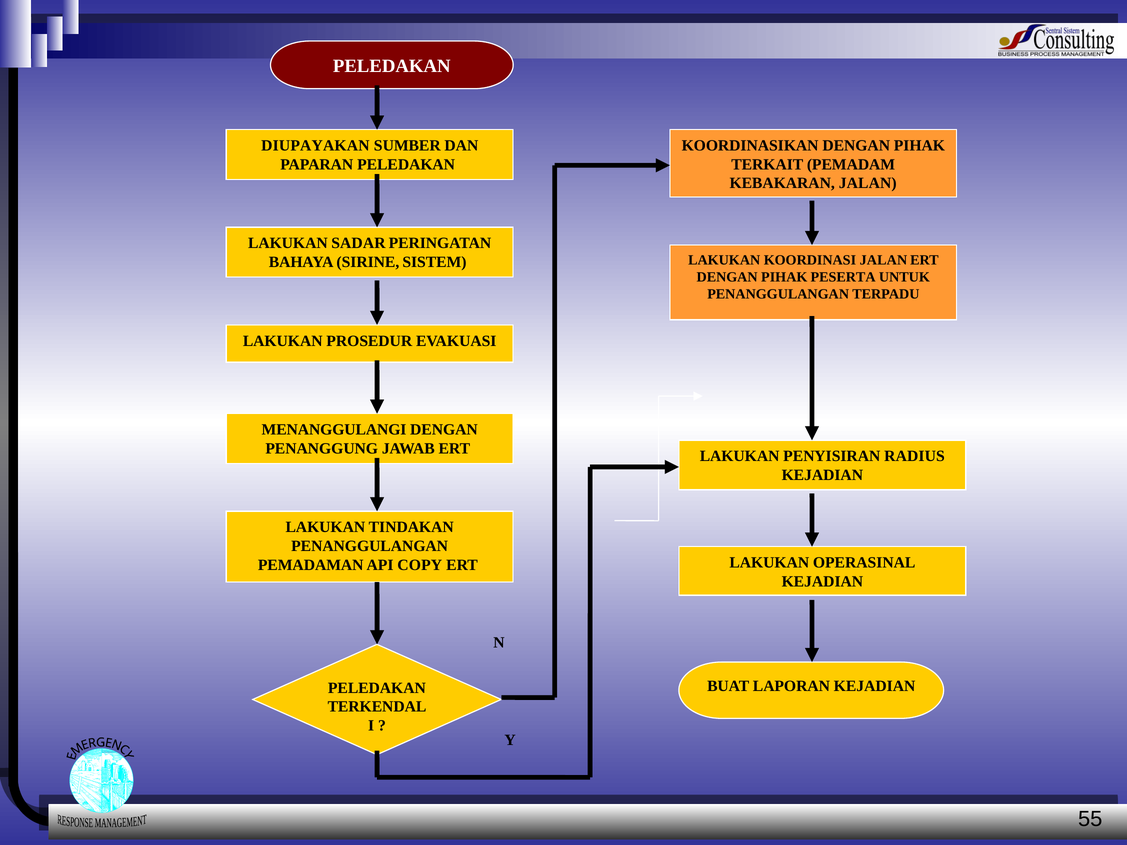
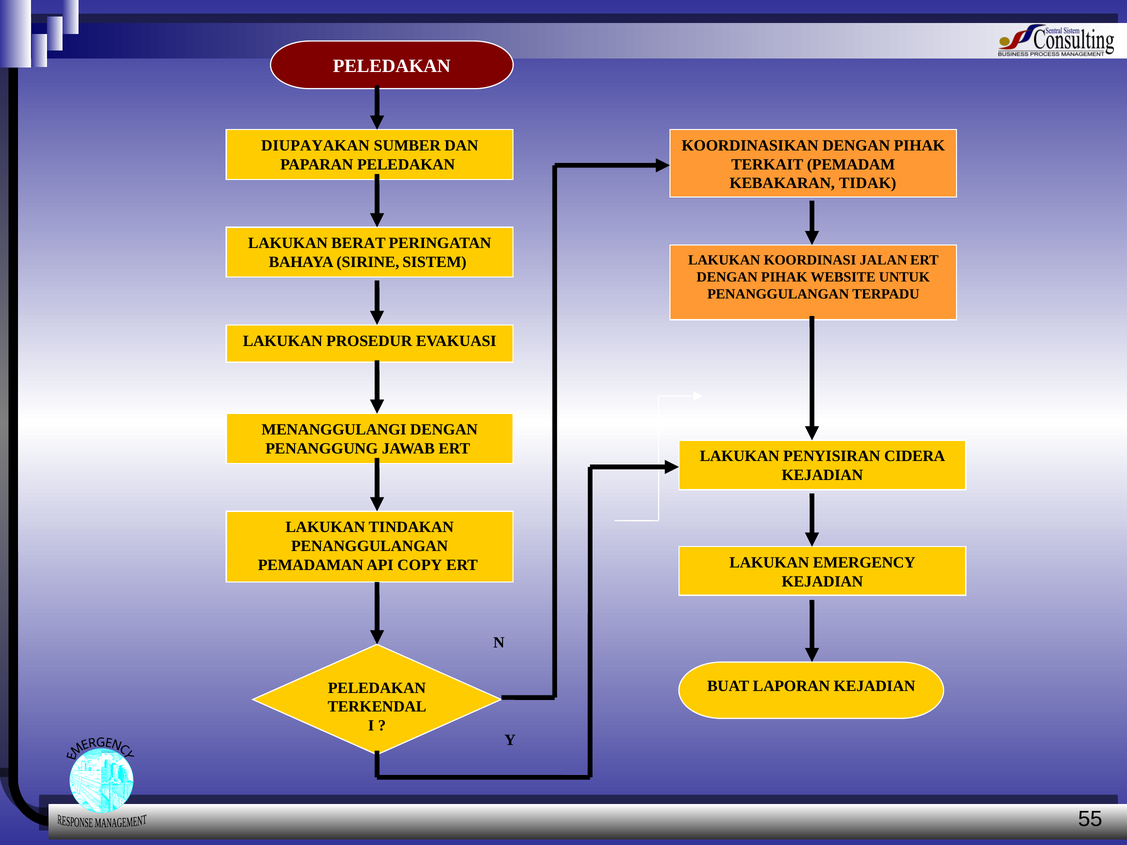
KEBAKARAN JALAN: JALAN -> TIDAK
SADAR: SADAR -> BERAT
PESERTA: PESERTA -> WEBSITE
RADIUS: RADIUS -> CIDERA
OPERASINAL: OPERASINAL -> EMERGENCY
